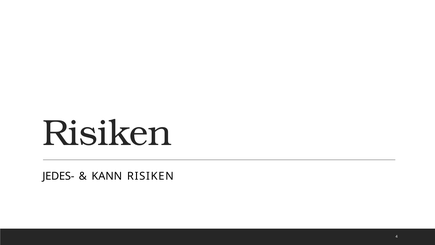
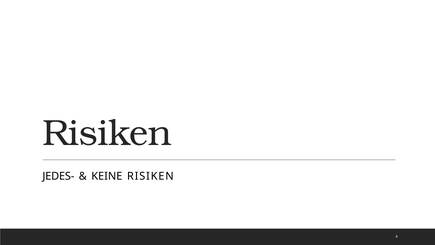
KANN: KANN -> KEINE
